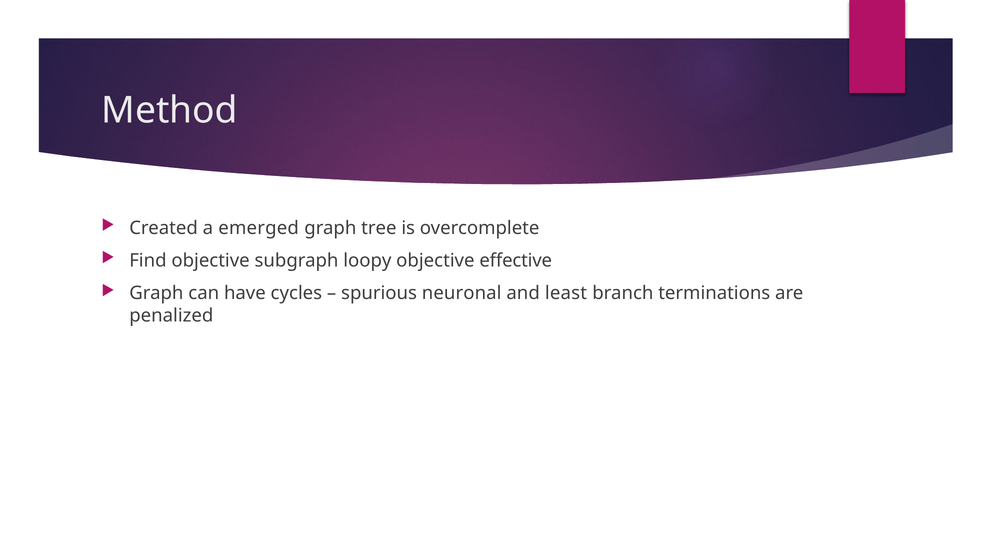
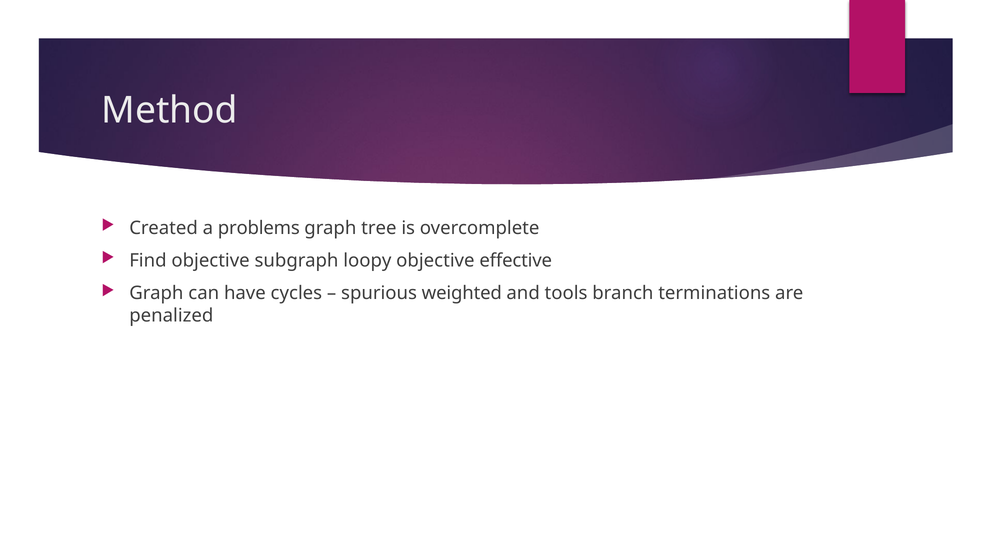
emerged: emerged -> problems
neuronal: neuronal -> weighted
least: least -> tools
